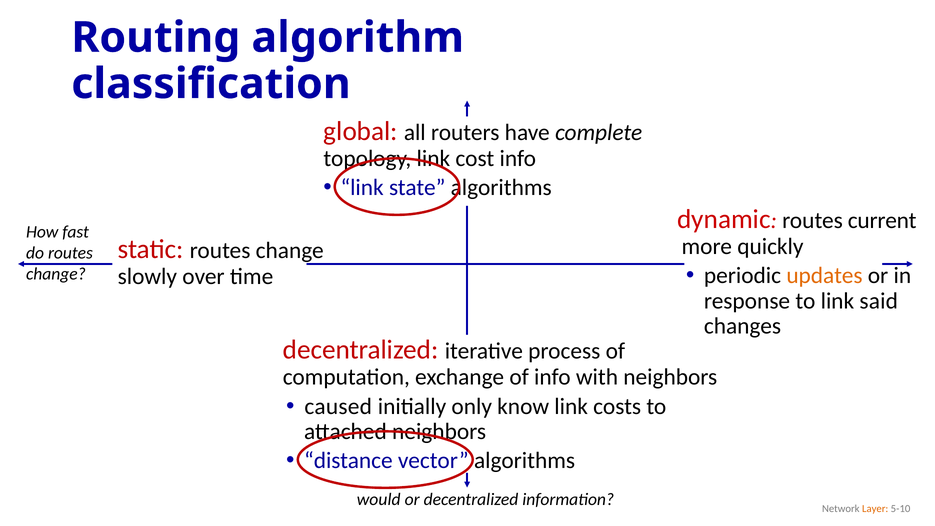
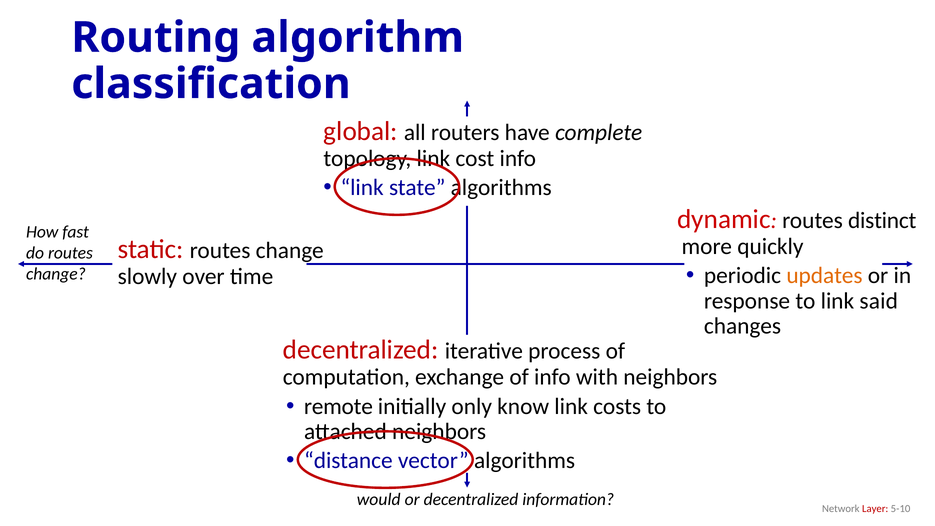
current: current -> distinct
caused: caused -> remote
Layer colour: orange -> red
